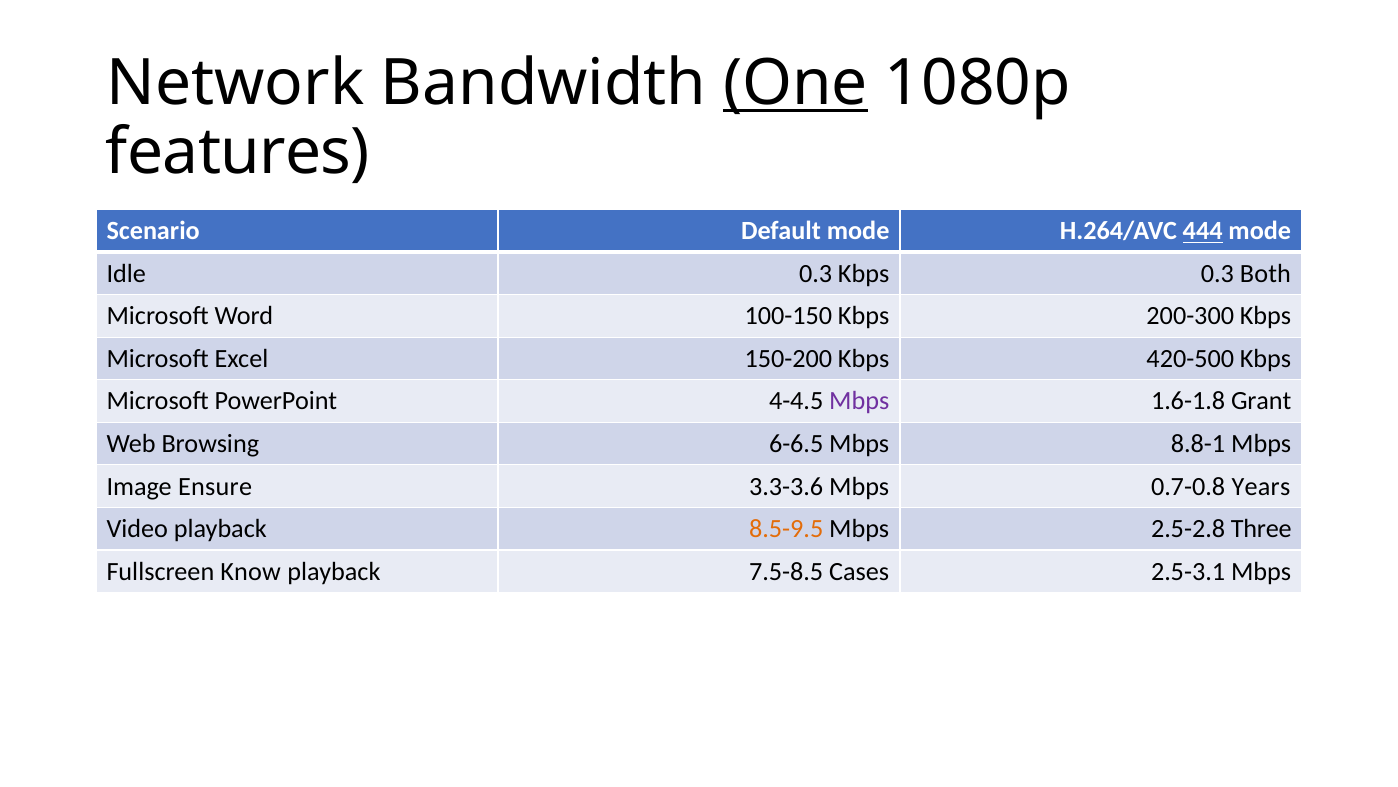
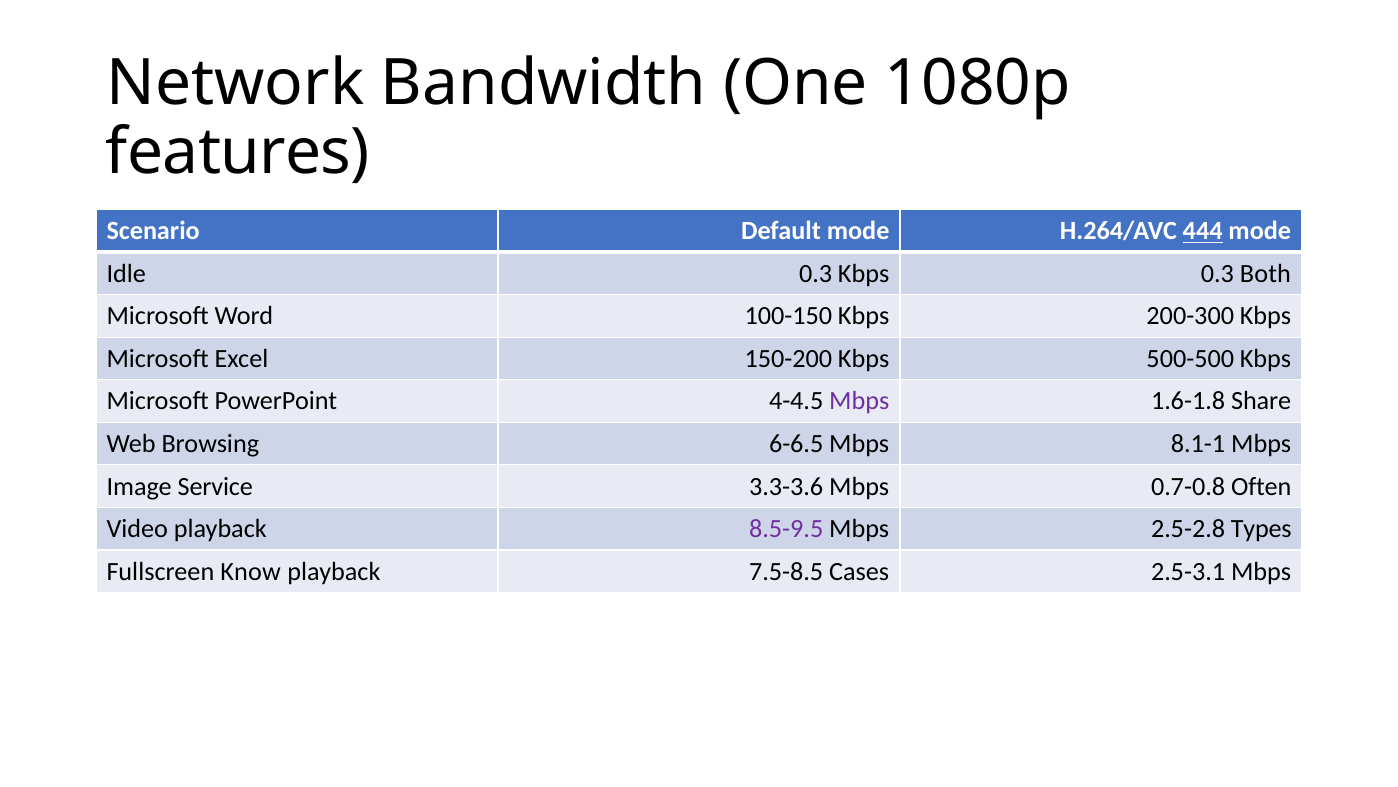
One underline: present -> none
420-500: 420-500 -> 500-500
Grant: Grant -> Share
8.8-1: 8.8-1 -> 8.1-1
Ensure: Ensure -> Service
Years: Years -> Often
8.5-9.5 colour: orange -> purple
Three: Three -> Types
